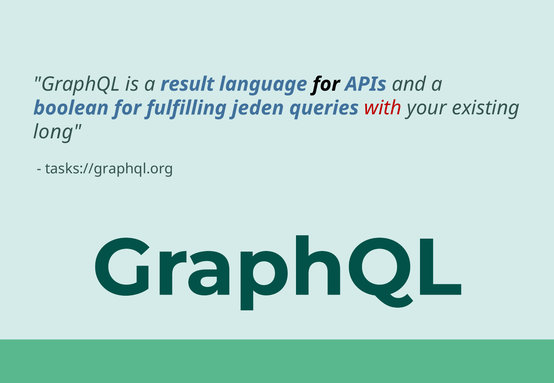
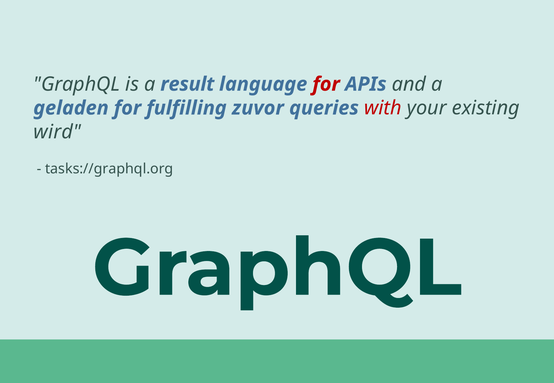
for at (326, 84) colour: black -> red
boolean: boolean -> geladen
jeden: jeden -> zuvor
long: long -> wird
